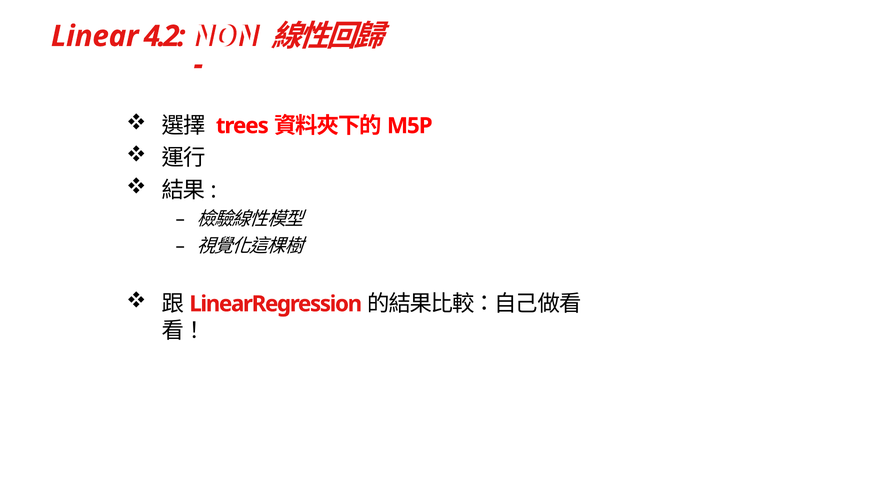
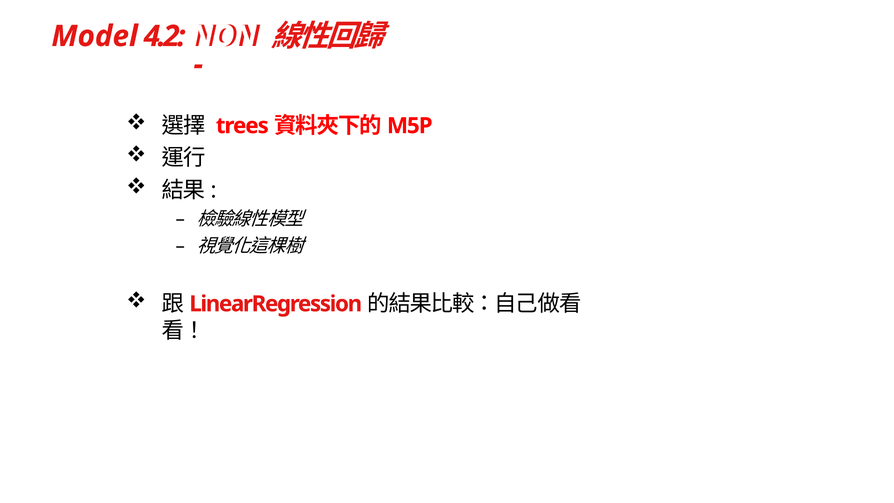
Linear: Linear -> Model
